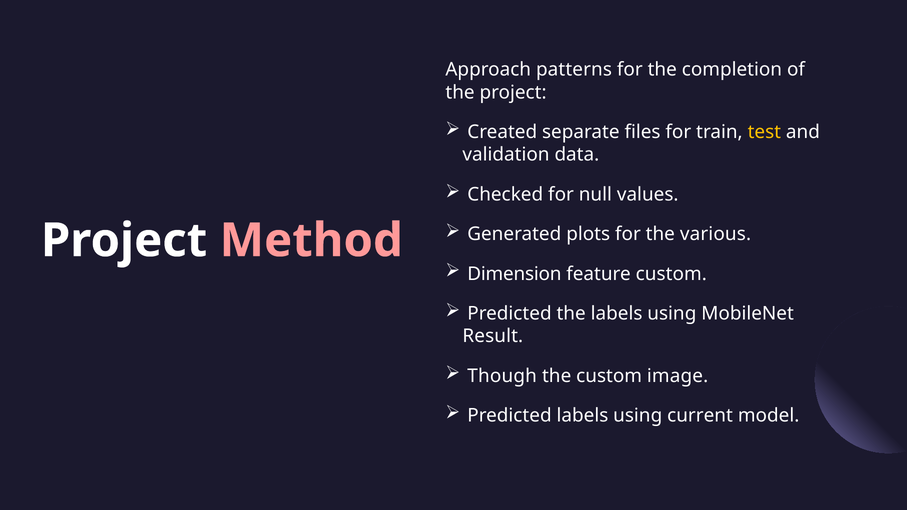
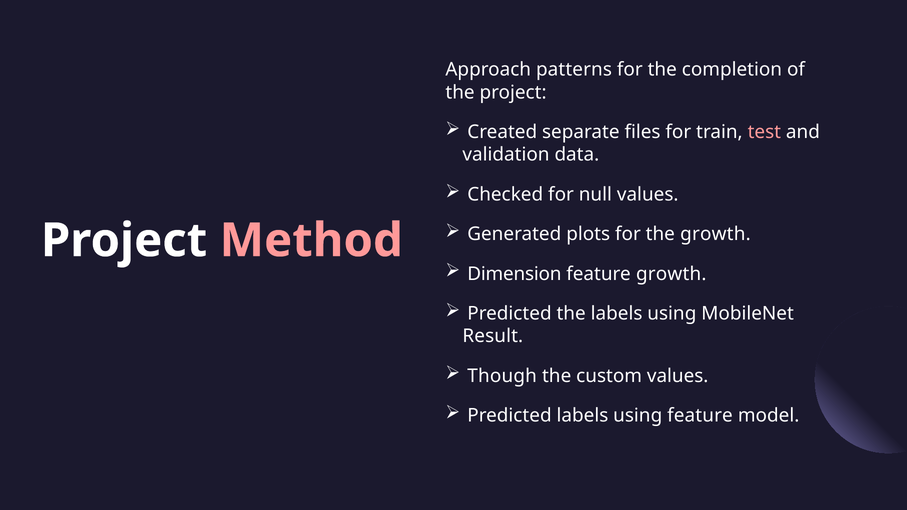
test colour: yellow -> pink
the various: various -> growth
feature custom: custom -> growth
custom image: image -> values
using current: current -> feature
